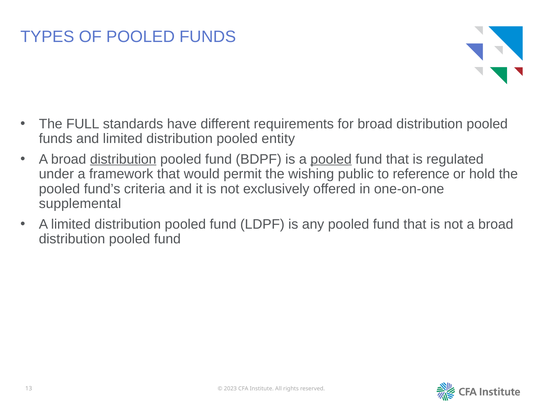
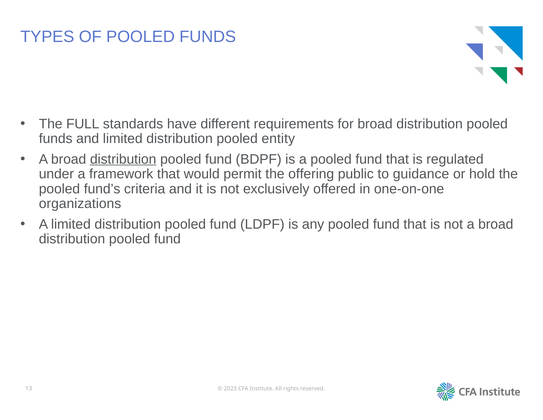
pooled at (331, 159) underline: present -> none
wishing: wishing -> offering
reference: reference -> guidance
supplemental: supplemental -> organizations
